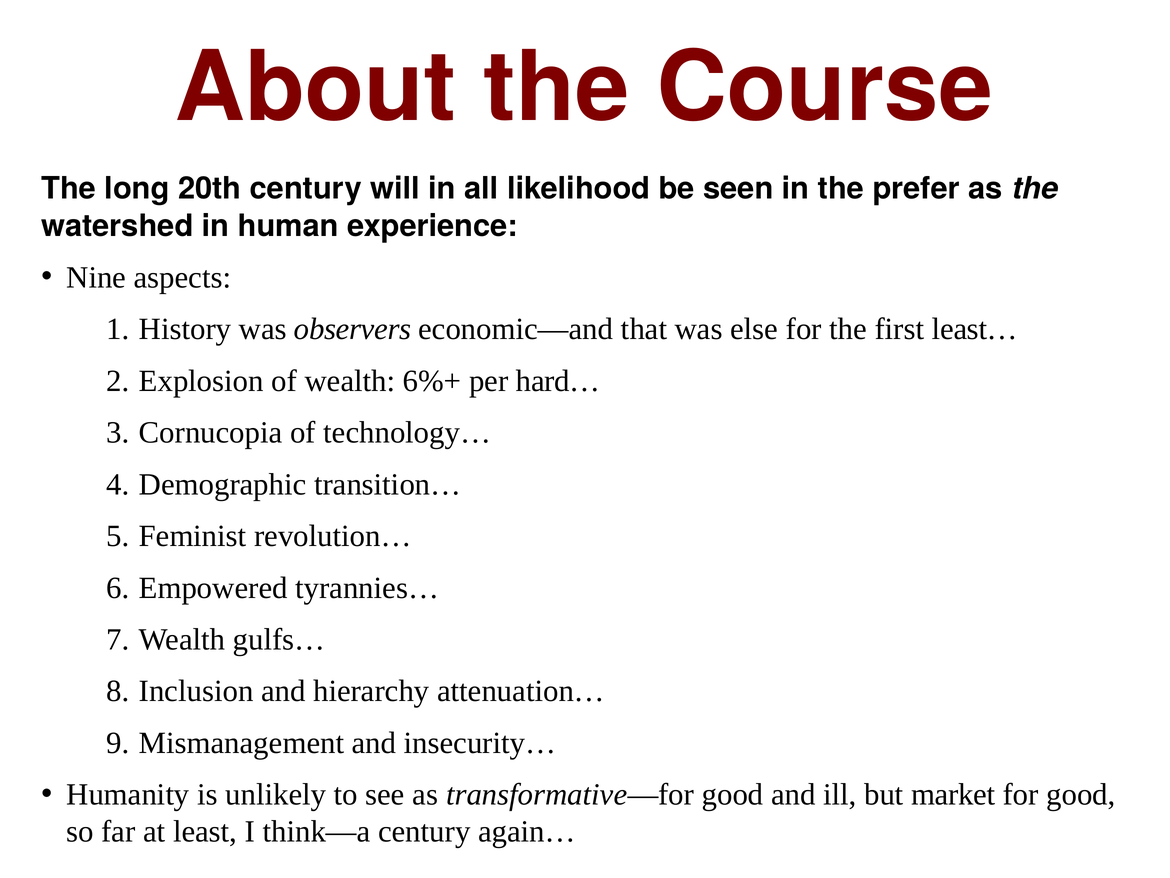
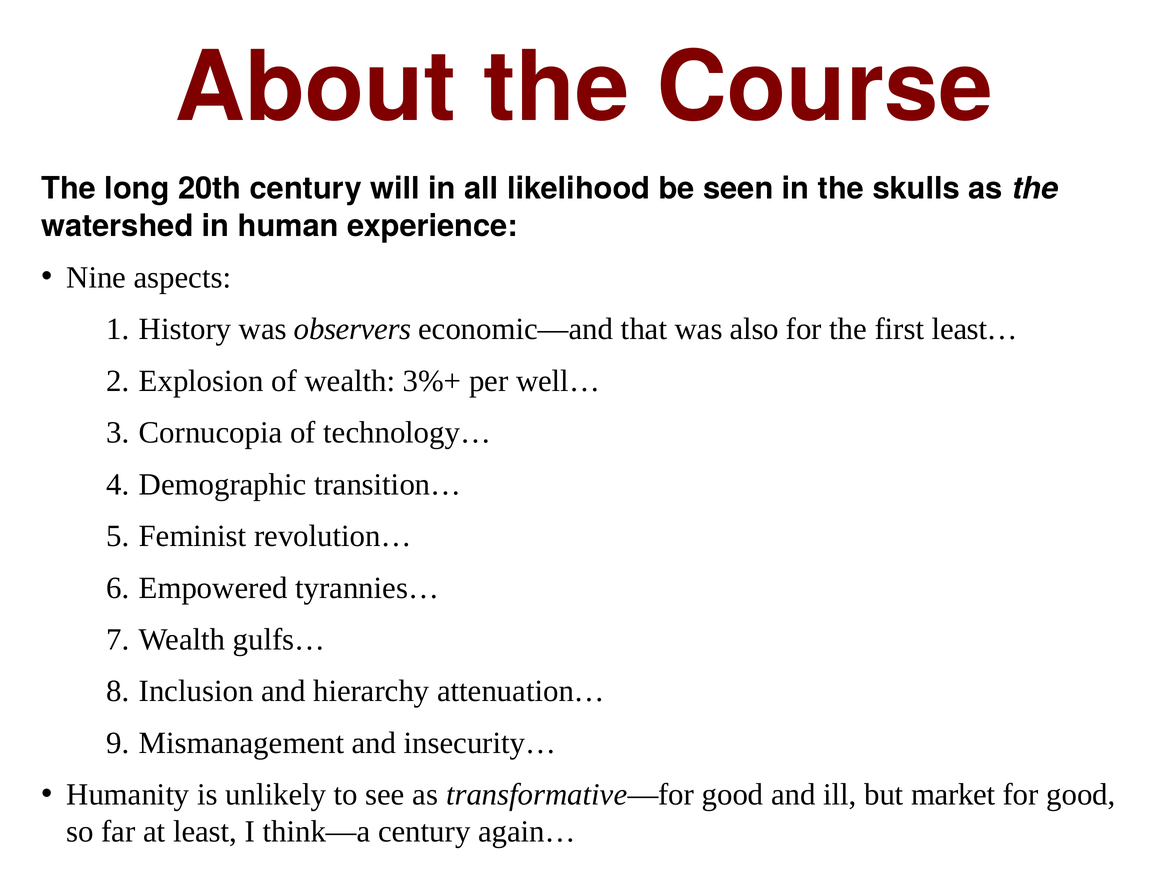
prefer: prefer -> skulls
else: else -> also
6%+: 6%+ -> 3%+
hard…: hard… -> well…
